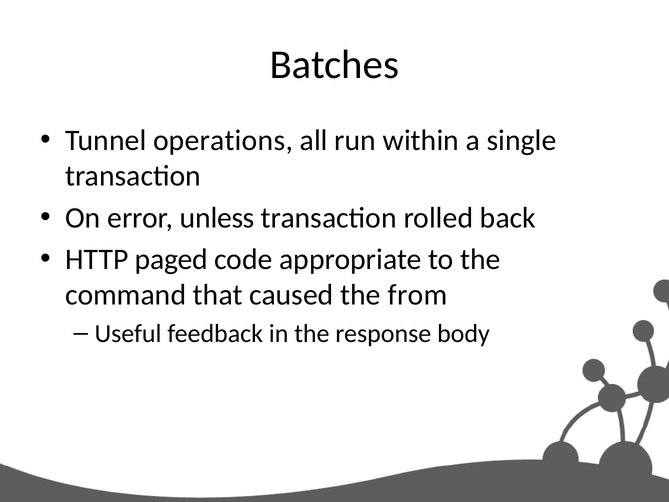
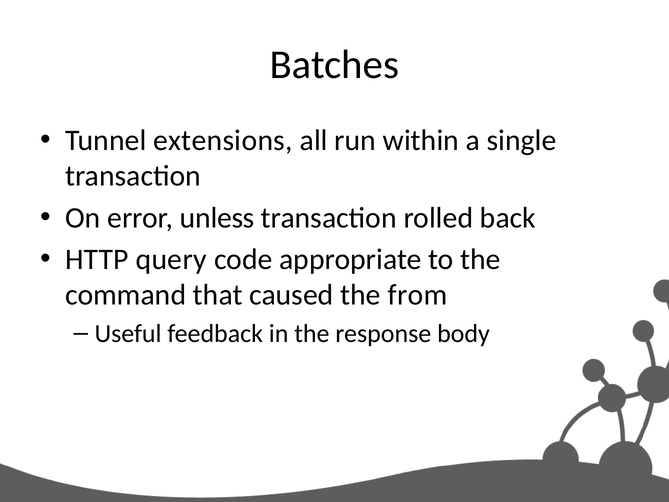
operations: operations -> extensions
paged: paged -> query
